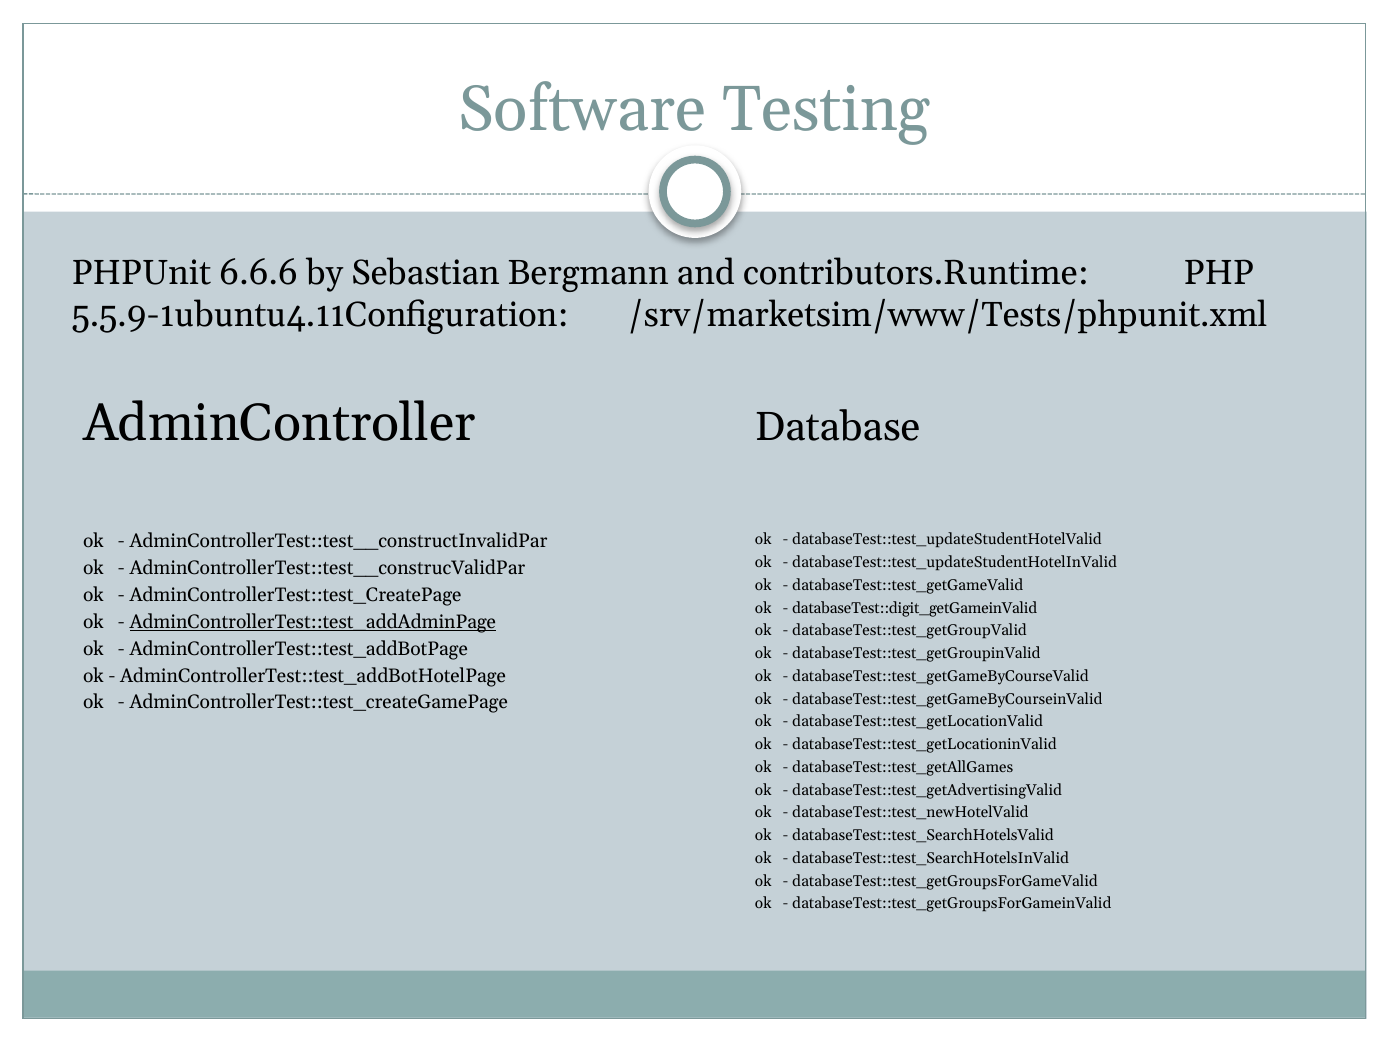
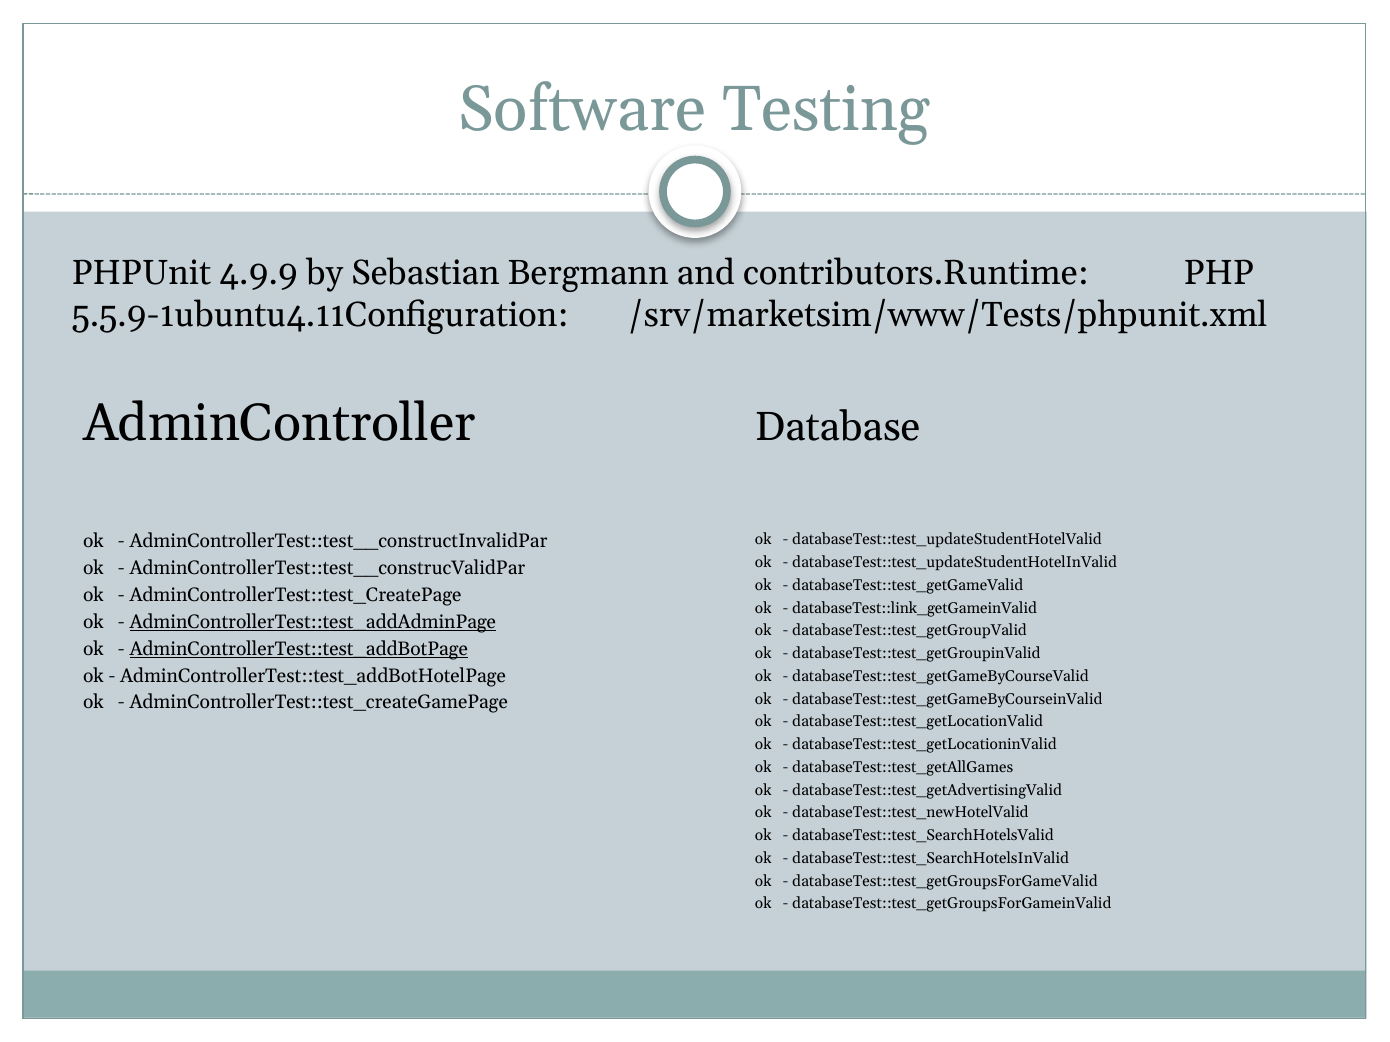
6.6.6: 6.6.6 -> 4.9.9
databaseTest::digit_getGameinValid: databaseTest::digit_getGameinValid -> databaseTest::link_getGameinValid
AdminControllerTest::test_addBotPage underline: none -> present
